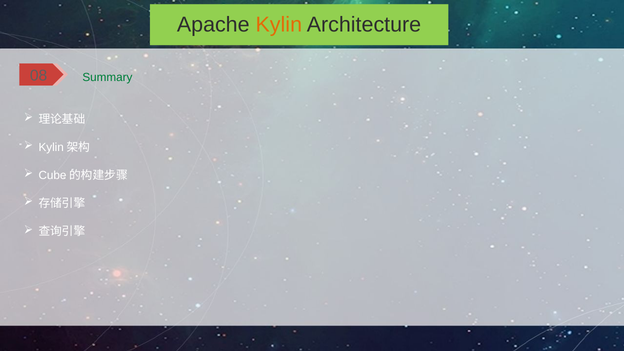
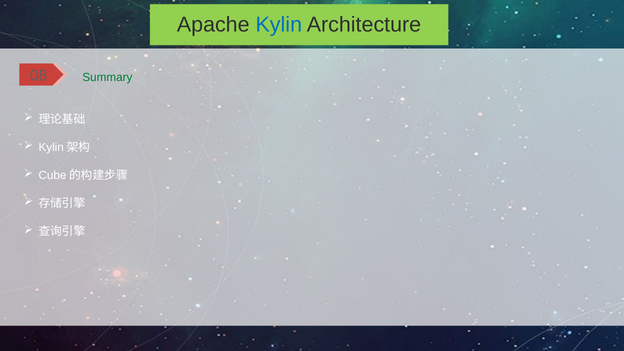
Kylin colour: orange -> blue
